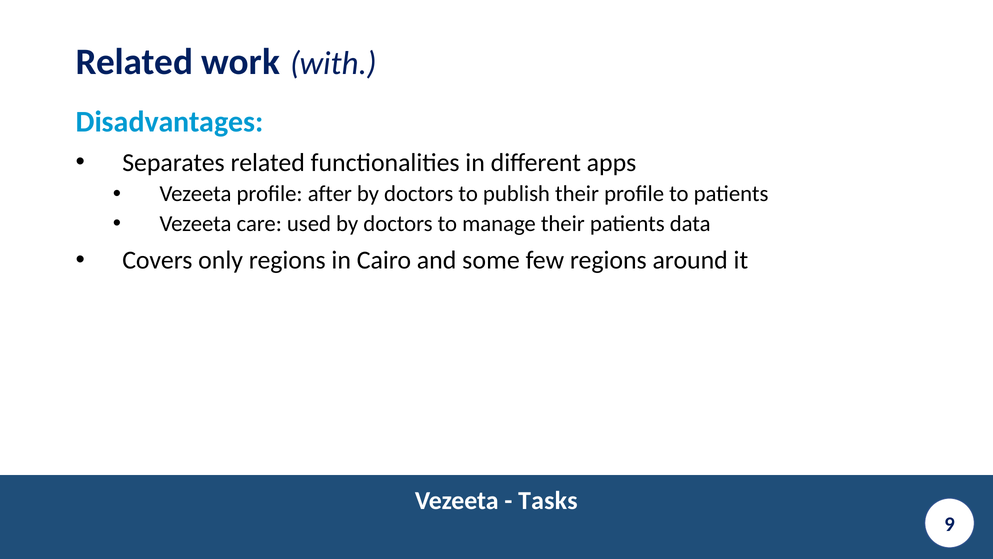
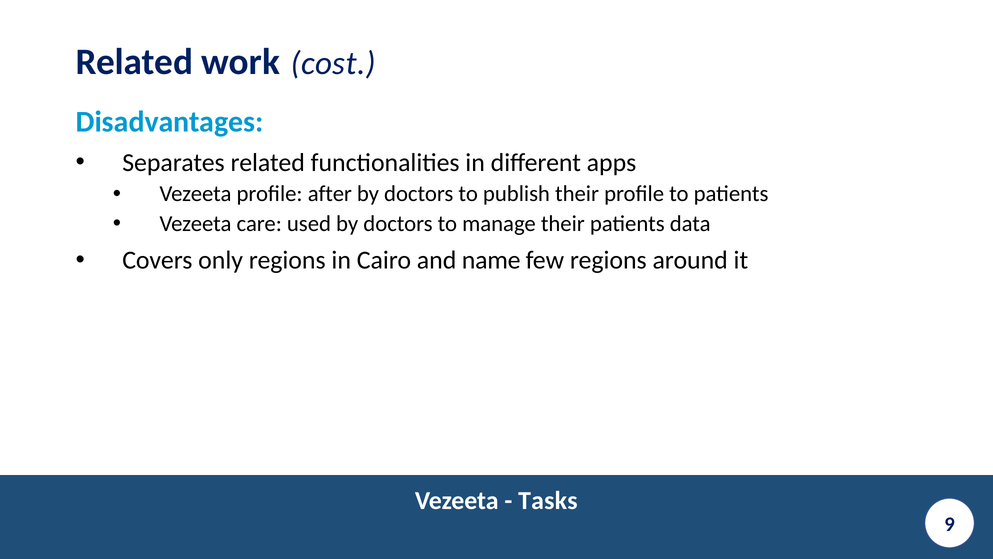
with: with -> cost
some: some -> name
